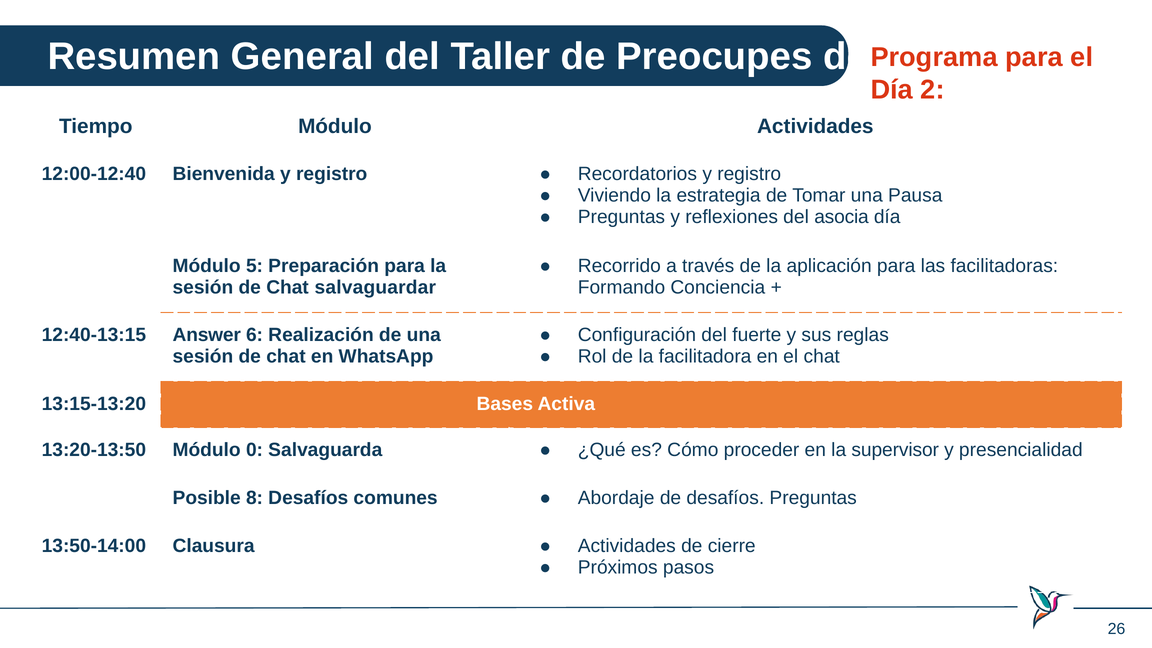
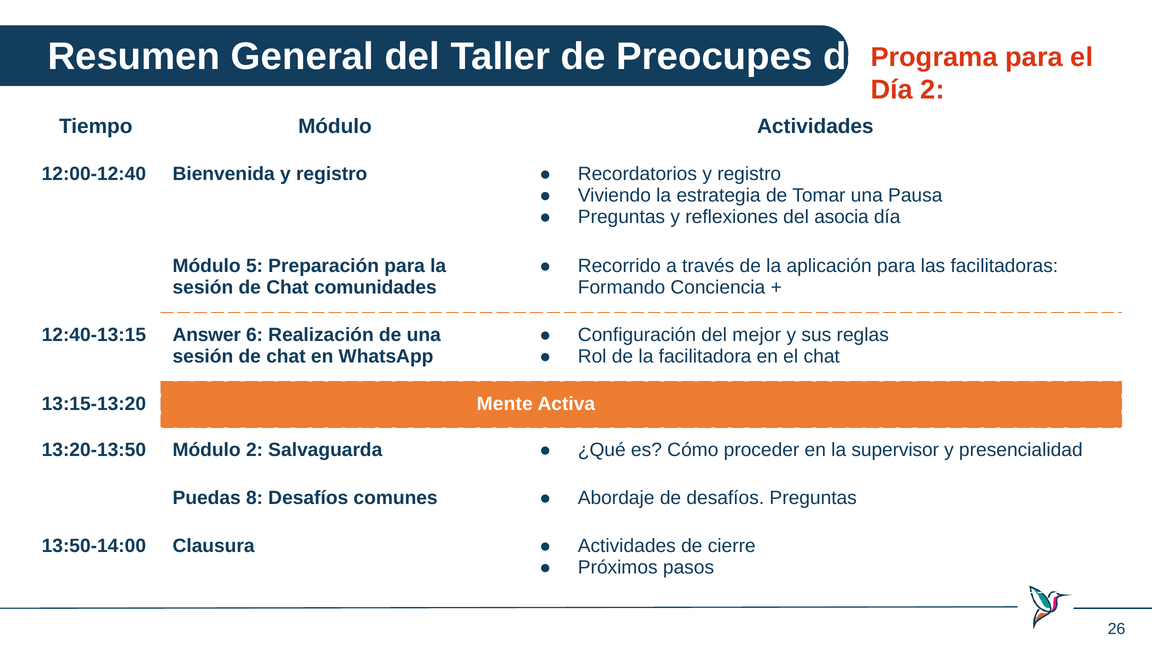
salvaguardar: salvaguardar -> comunidades
fuerte: fuerte -> mejor
Bases: Bases -> Mente
Módulo 0: 0 -> 2
Posible: Posible -> Puedas
